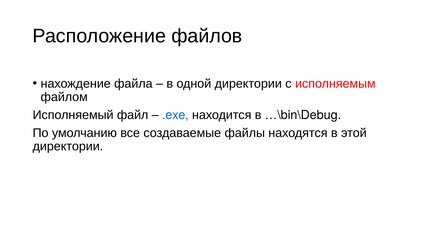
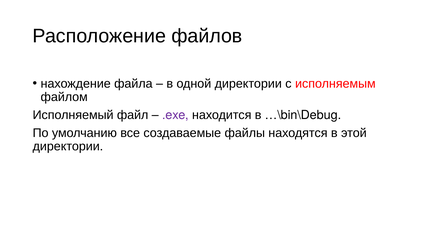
.exe colour: blue -> purple
